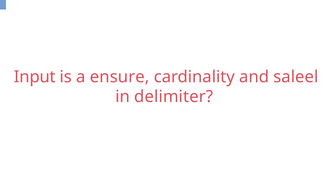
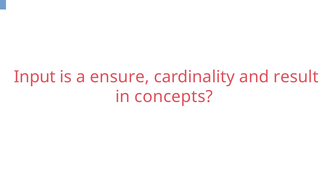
saleel: saleel -> result
delimiter: delimiter -> concepts
